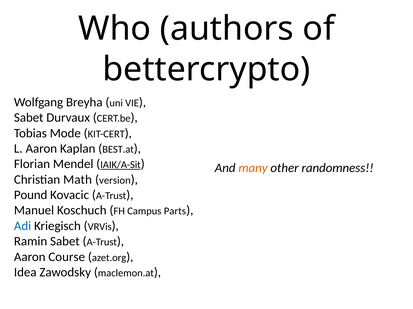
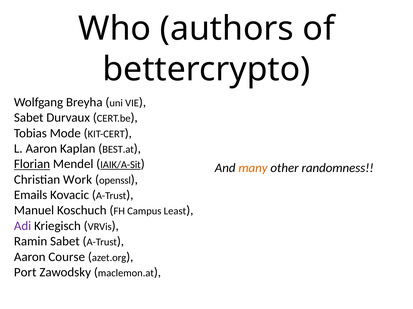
Florian underline: none -> present
Math: Math -> Work
version: version -> openssl
Pound: Pound -> Emails
Parts: Parts -> Least
Adi colour: blue -> purple
Idea: Idea -> Port
